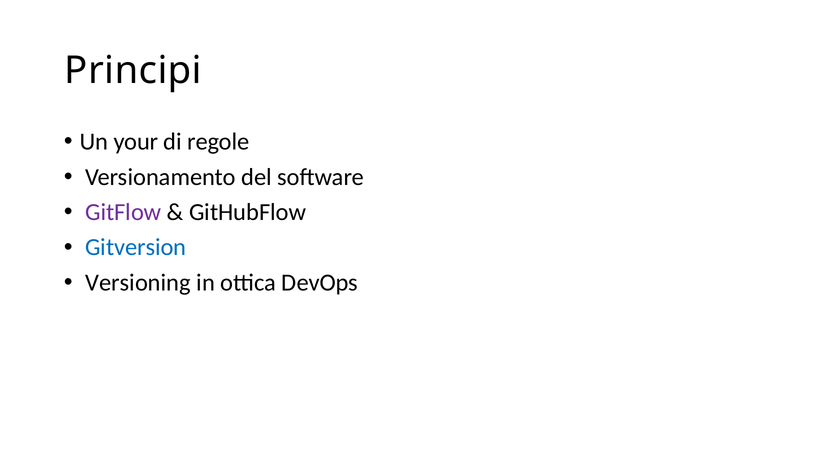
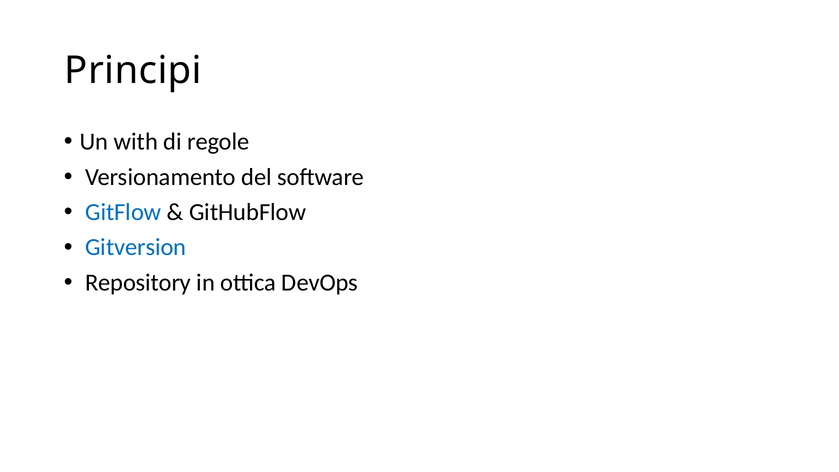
your: your -> with
GitFlow colour: purple -> blue
Versioning: Versioning -> Repository
